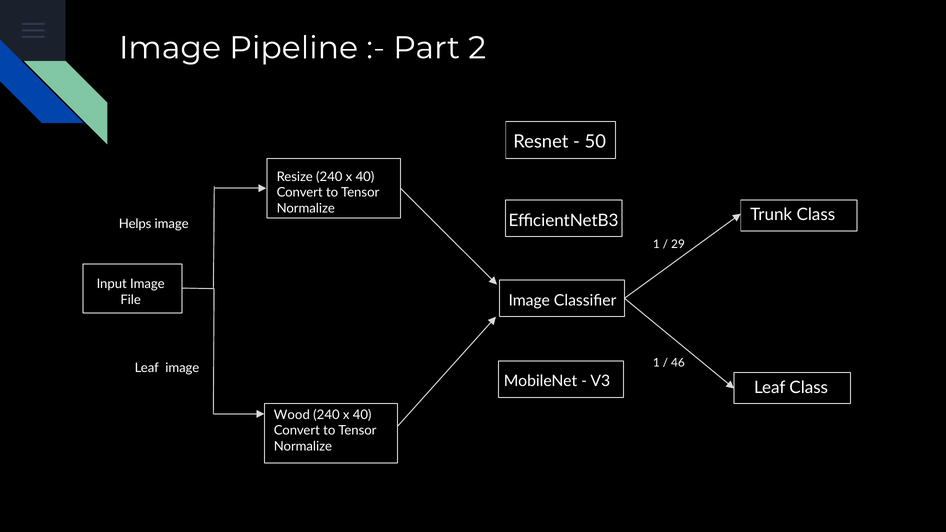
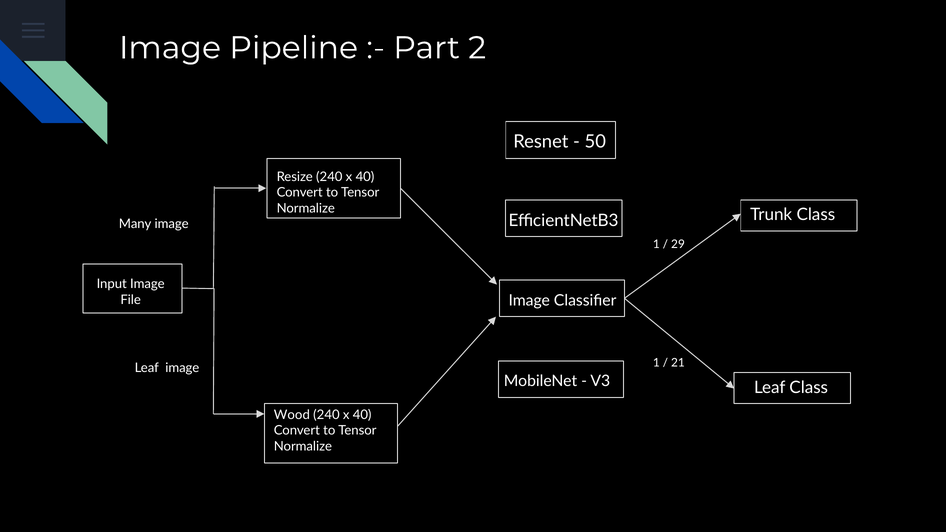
Helps: Helps -> Many
46: 46 -> 21
